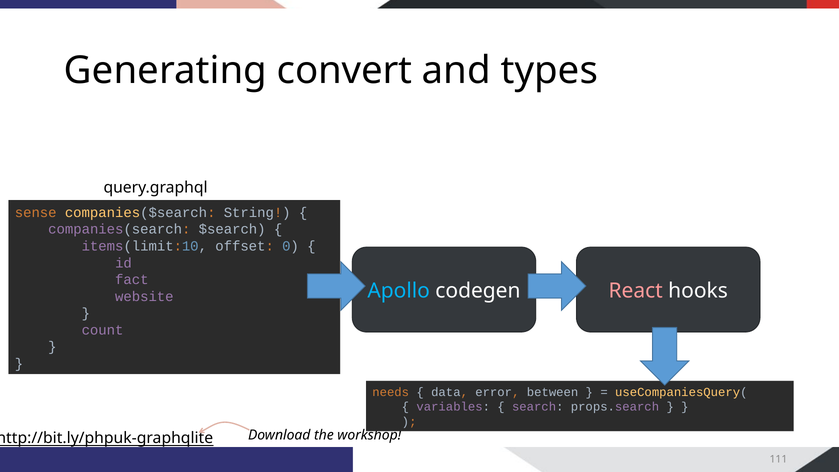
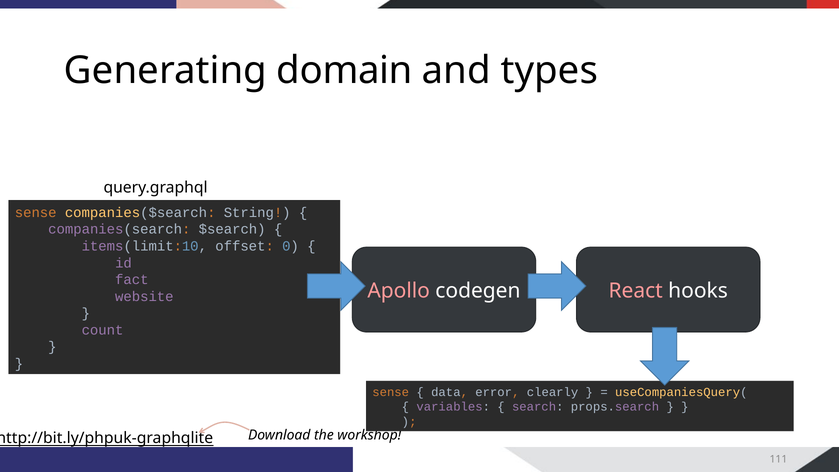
convert: convert -> domain
Apollo colour: light blue -> pink
needs at (391, 392): needs -> sense
between: between -> clearly
